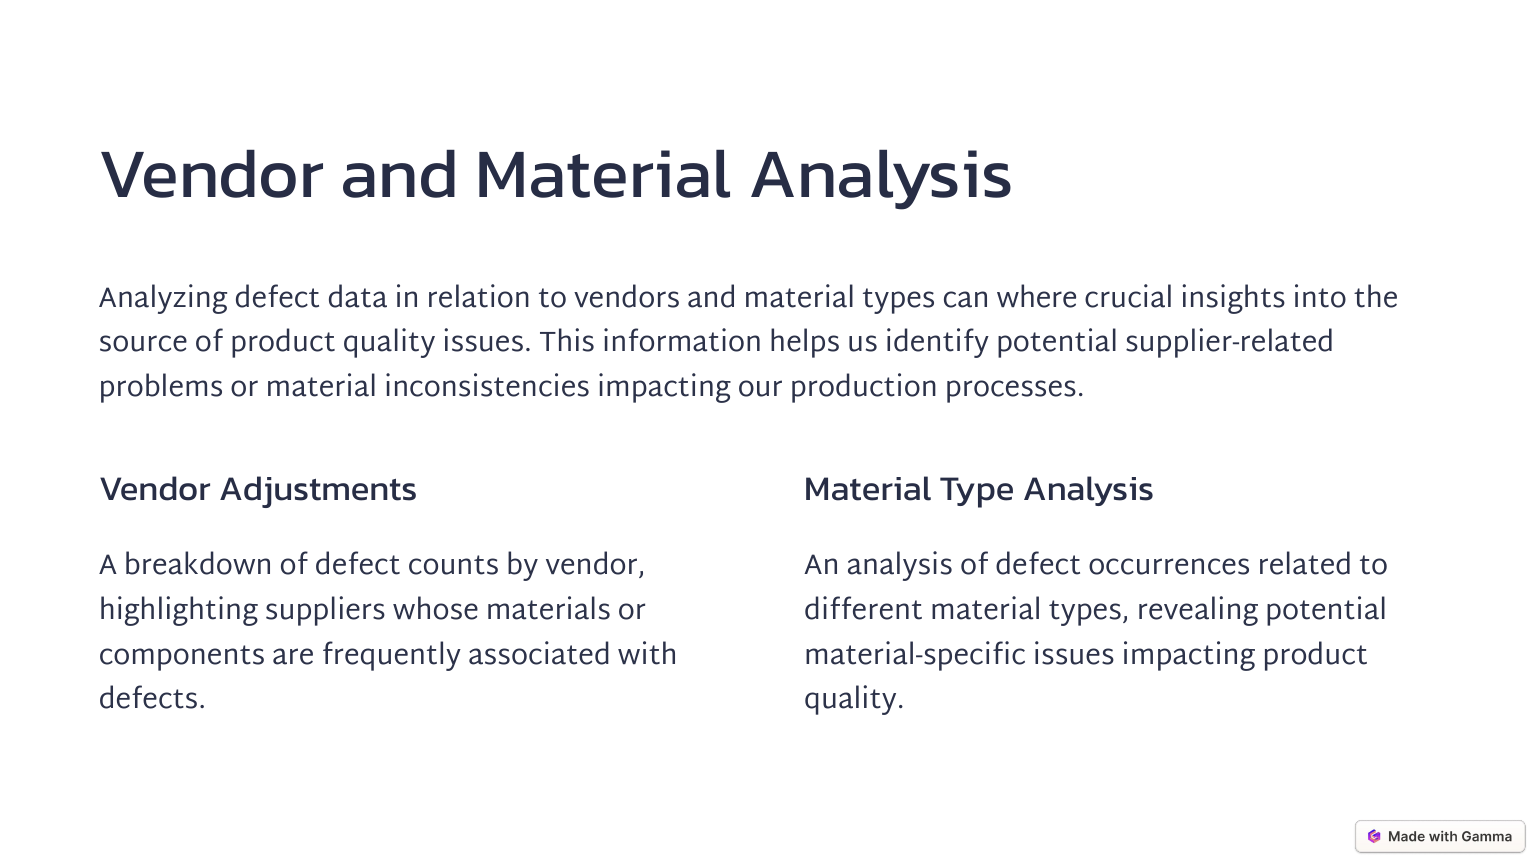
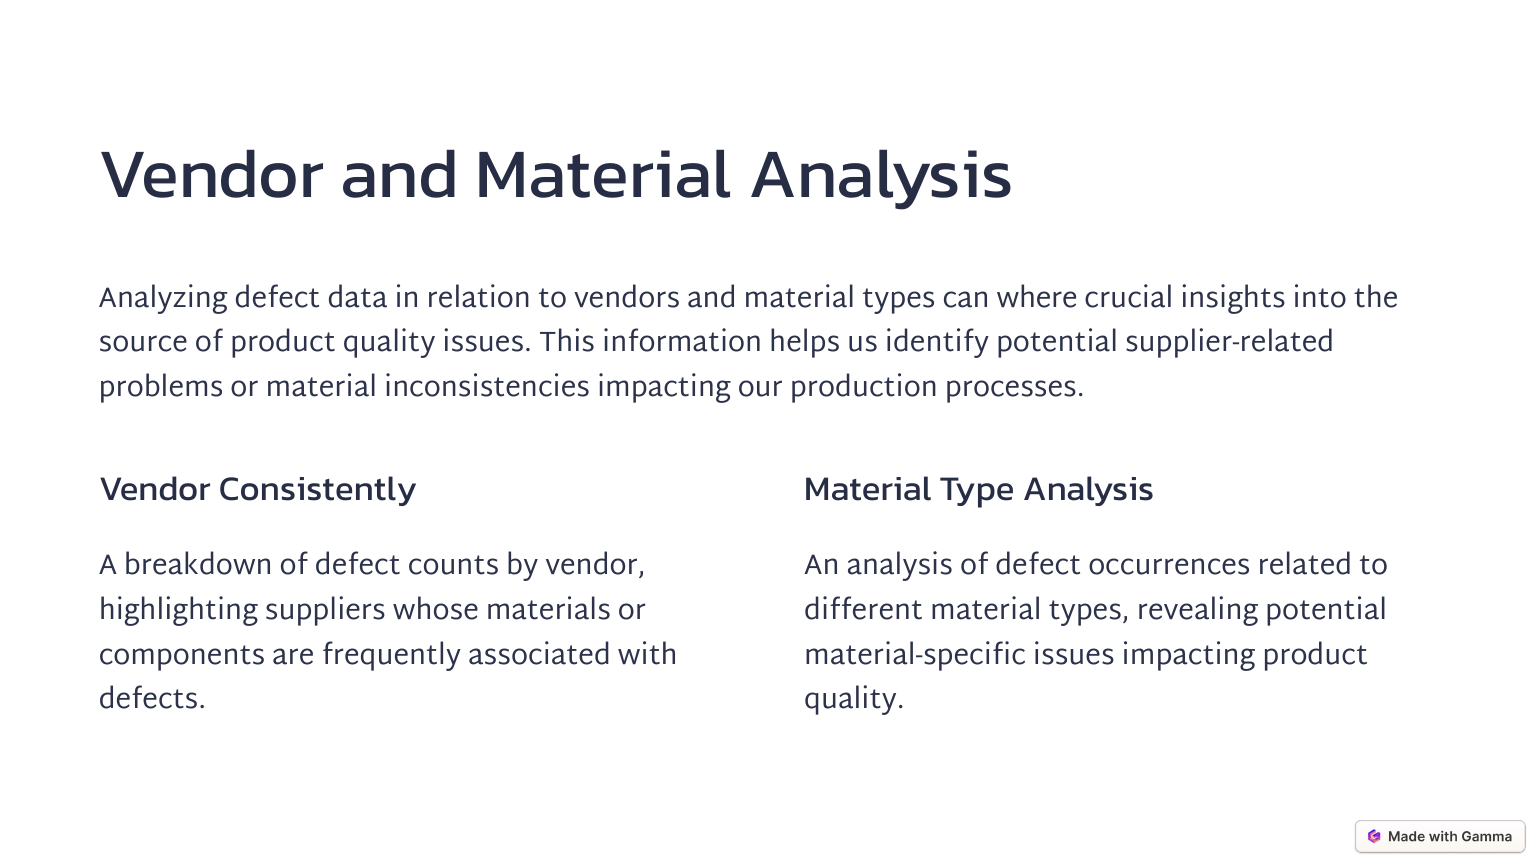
Adjustments: Adjustments -> Consistently
